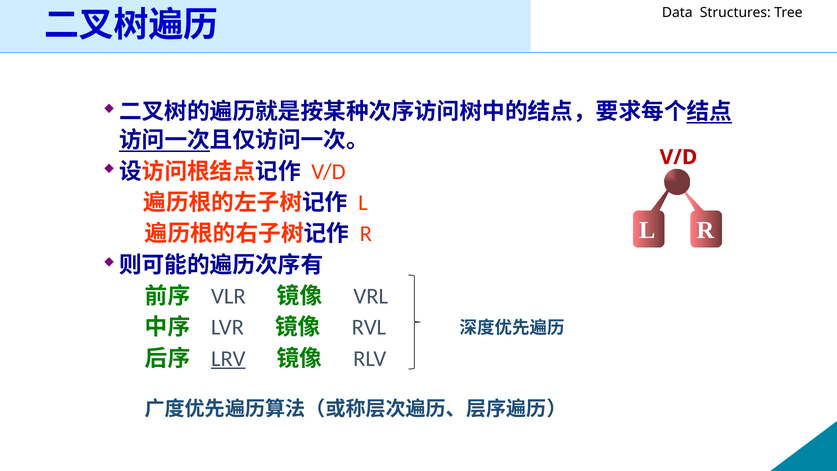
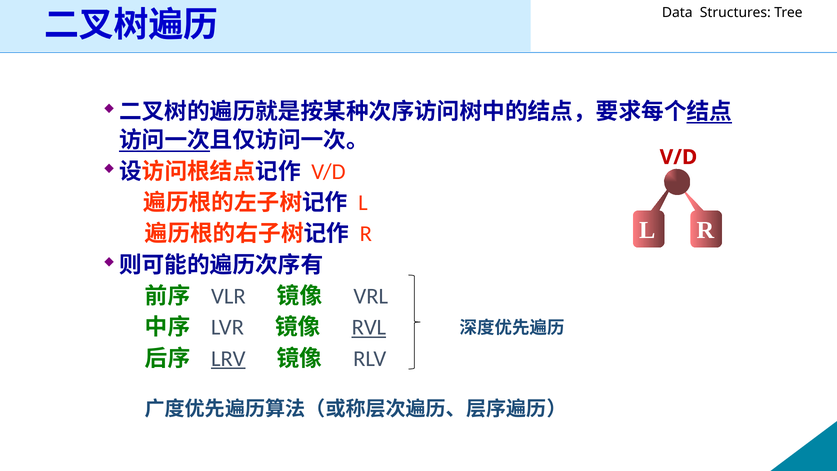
RVL underline: none -> present
